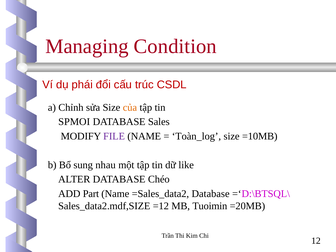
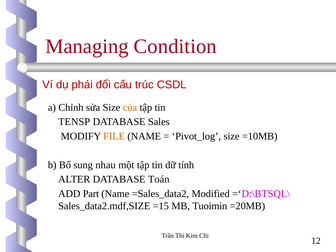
SPMOI: SPMOI -> TENSP
FILE colour: purple -> orange
Toàn_log: Toàn_log -> Pivot_log
like: like -> tính
Chéo: Chéo -> Toán
=Sales_data2 Database: Database -> Modified
=12: =12 -> =15
